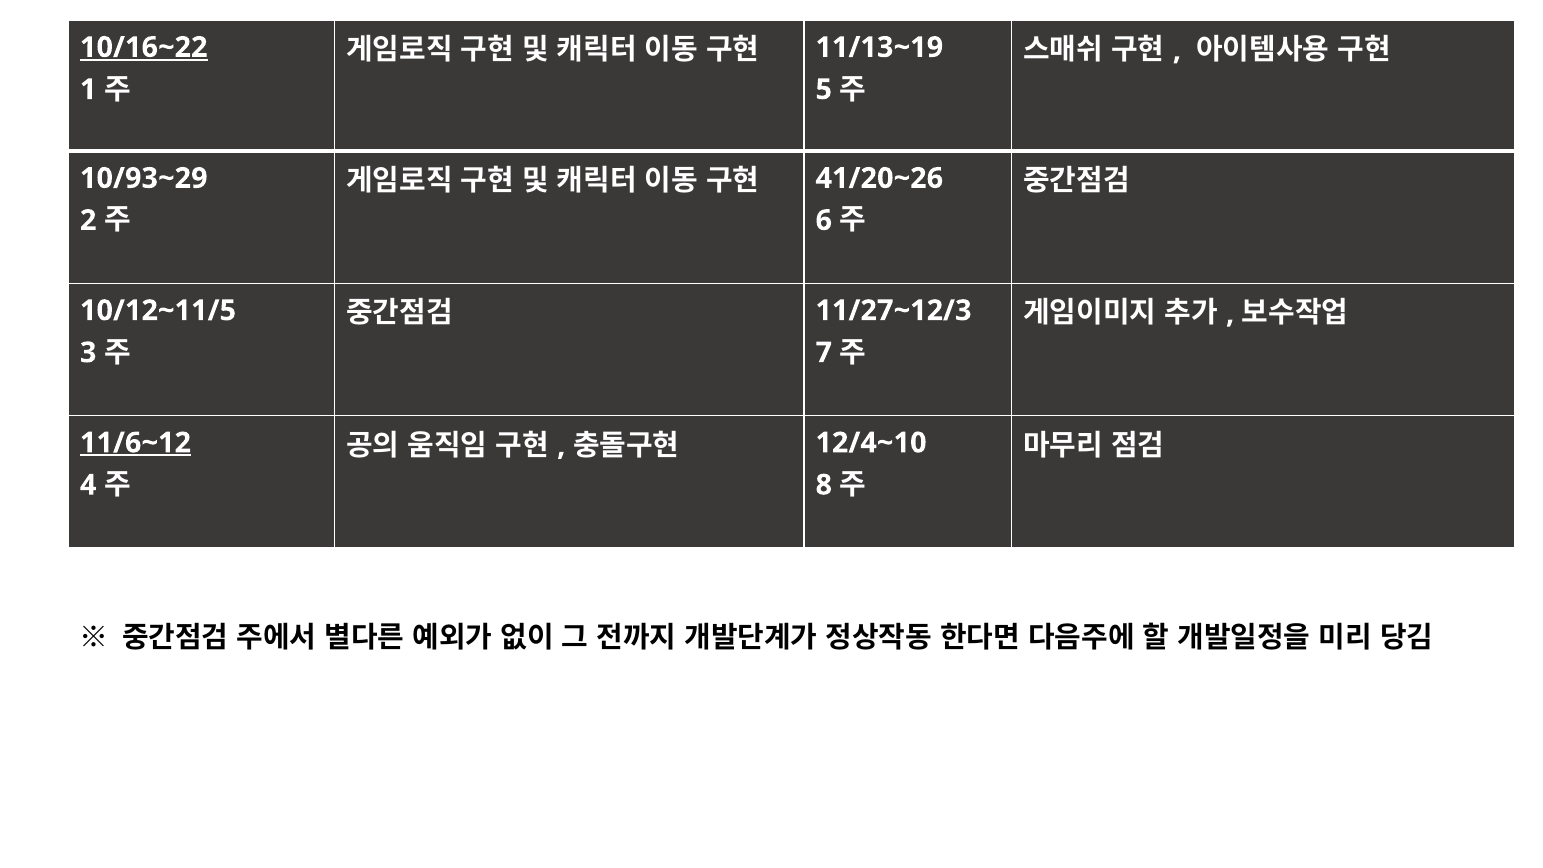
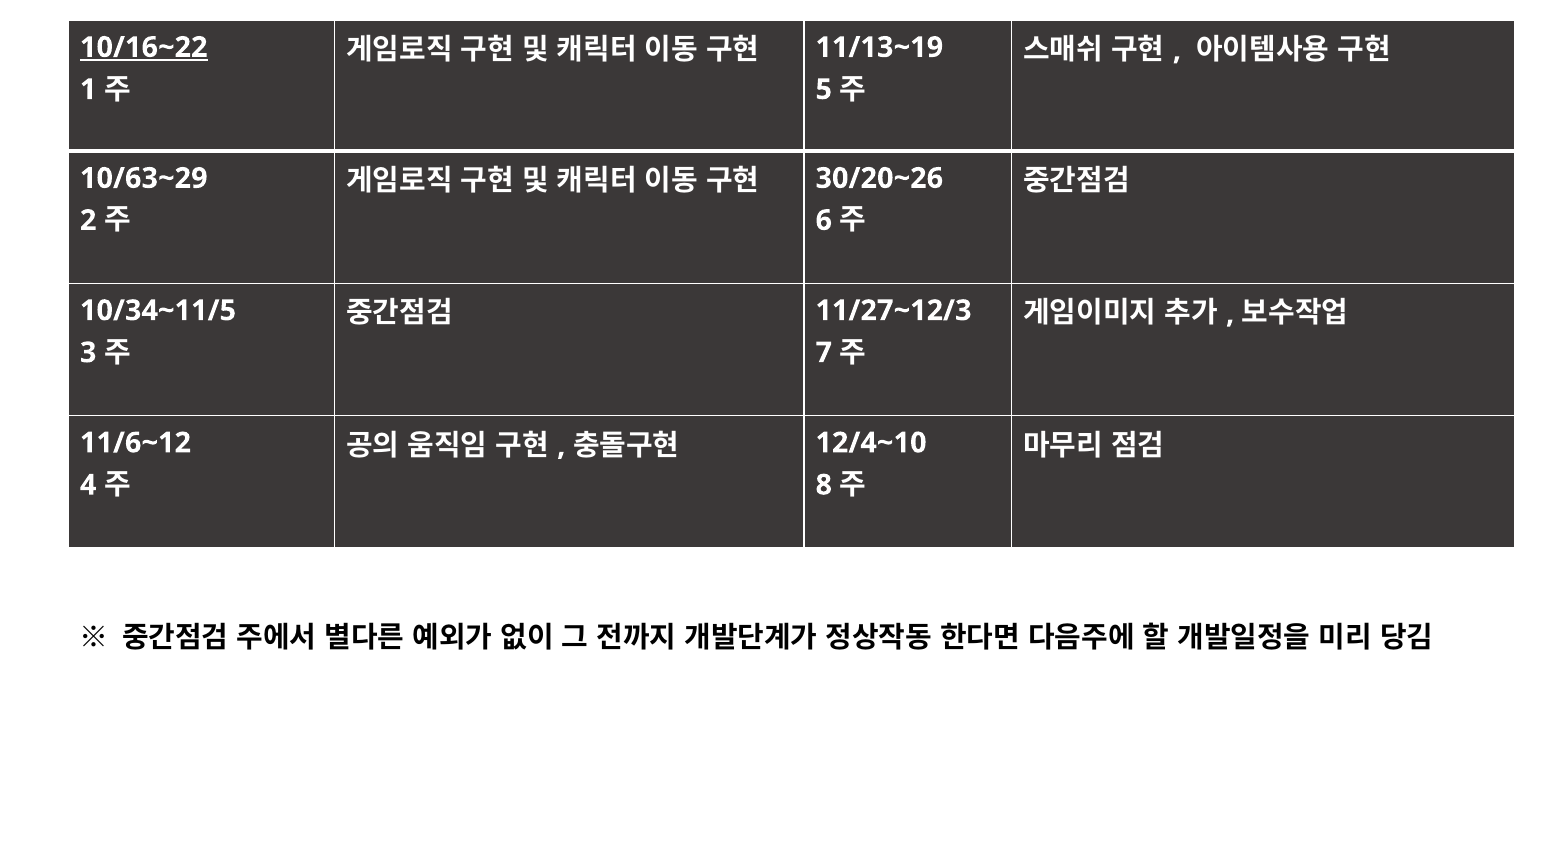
41/20~26: 41/20~26 -> 30/20~26
10/93~29: 10/93~29 -> 10/63~29
10/12~11/5: 10/12~11/5 -> 10/34~11/5
11/6~12 underline: present -> none
